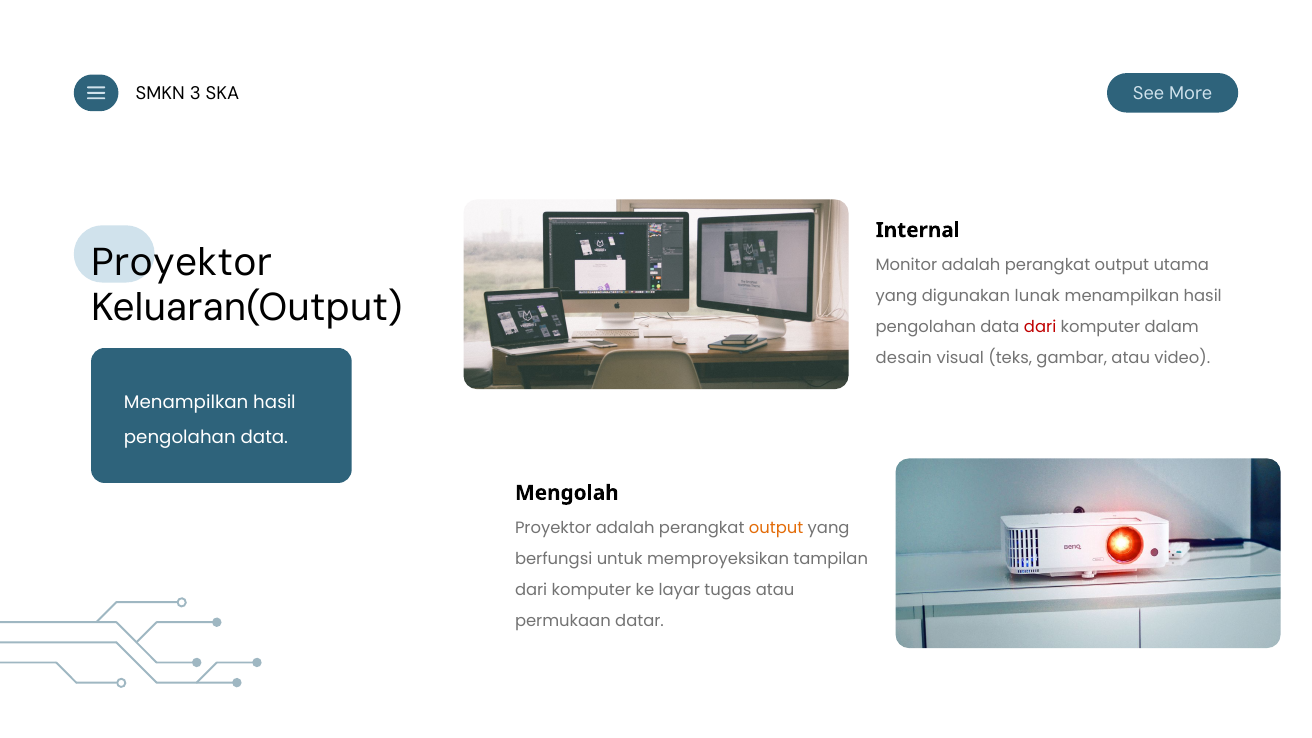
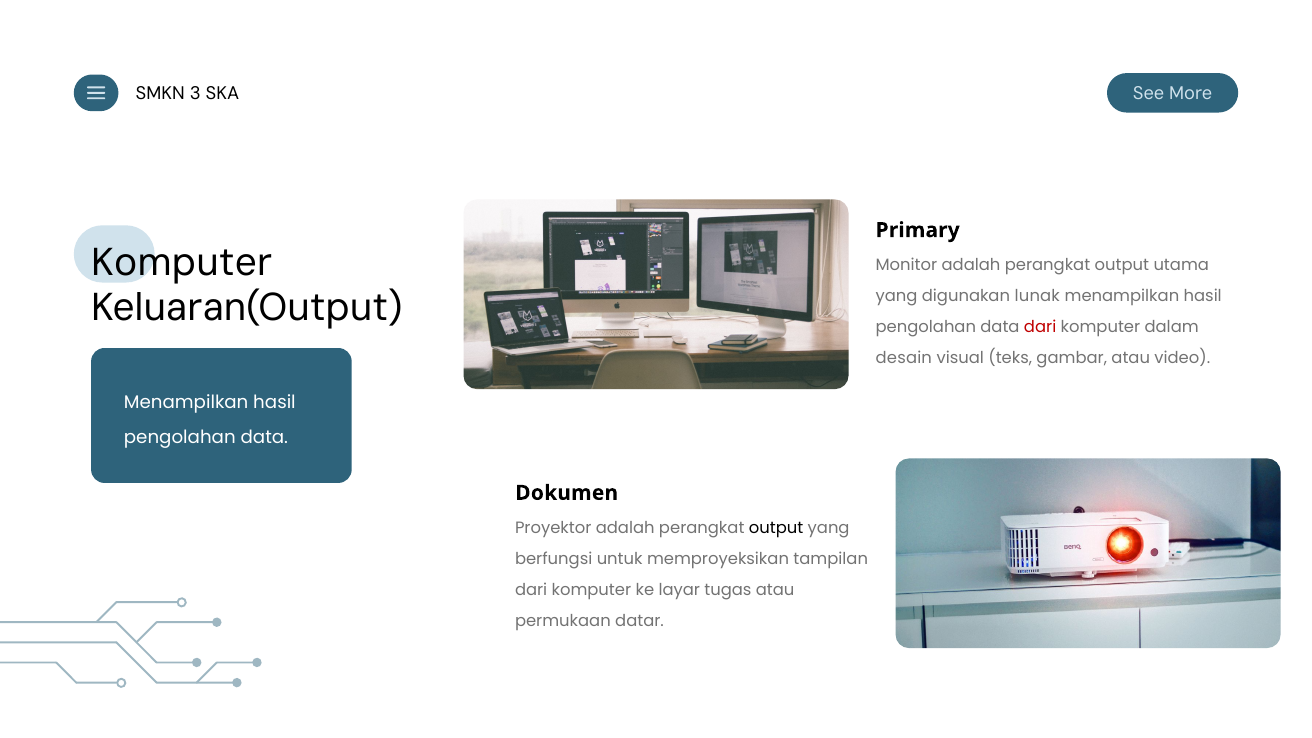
Internal: Internal -> Primary
Proyektor at (182, 263): Proyektor -> Komputer
Mengolah: Mengolah -> Dokumen
output at (776, 528) colour: orange -> black
